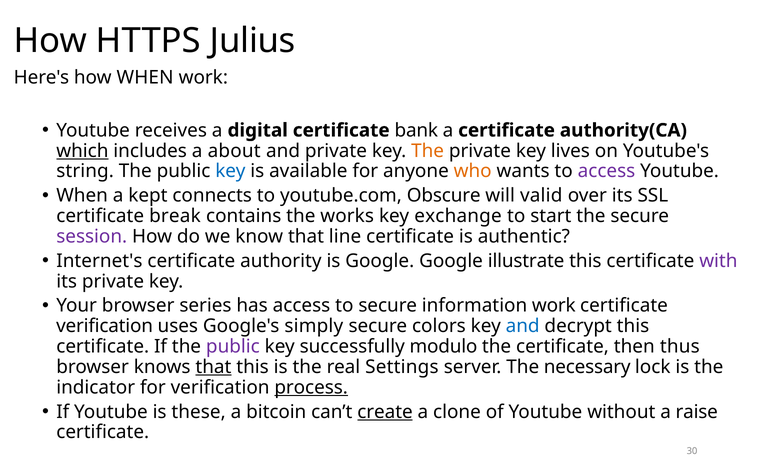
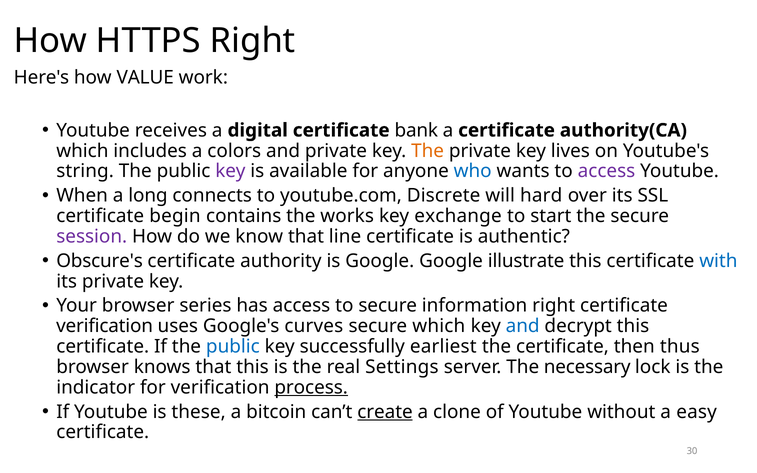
HTTPS Julius: Julius -> Right
how WHEN: WHEN -> VALUE
which at (82, 151) underline: present -> none
about: about -> colors
key at (230, 171) colour: blue -> purple
who colour: orange -> blue
kept: kept -> long
Obscure: Obscure -> Discrete
valid: valid -> hard
break: break -> begin
Internet's: Internet's -> Obscure's
with colour: purple -> blue
information work: work -> right
simply: simply -> curves
secure colors: colors -> which
public at (233, 347) colour: purple -> blue
modulo: modulo -> earliest
that at (213, 367) underline: present -> none
raise: raise -> easy
